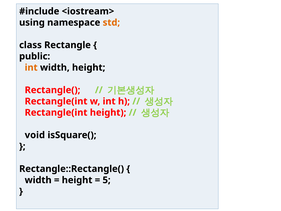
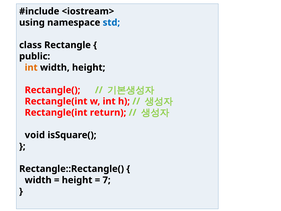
std colour: orange -> blue
Rectangle(int height: height -> return
5: 5 -> 7
